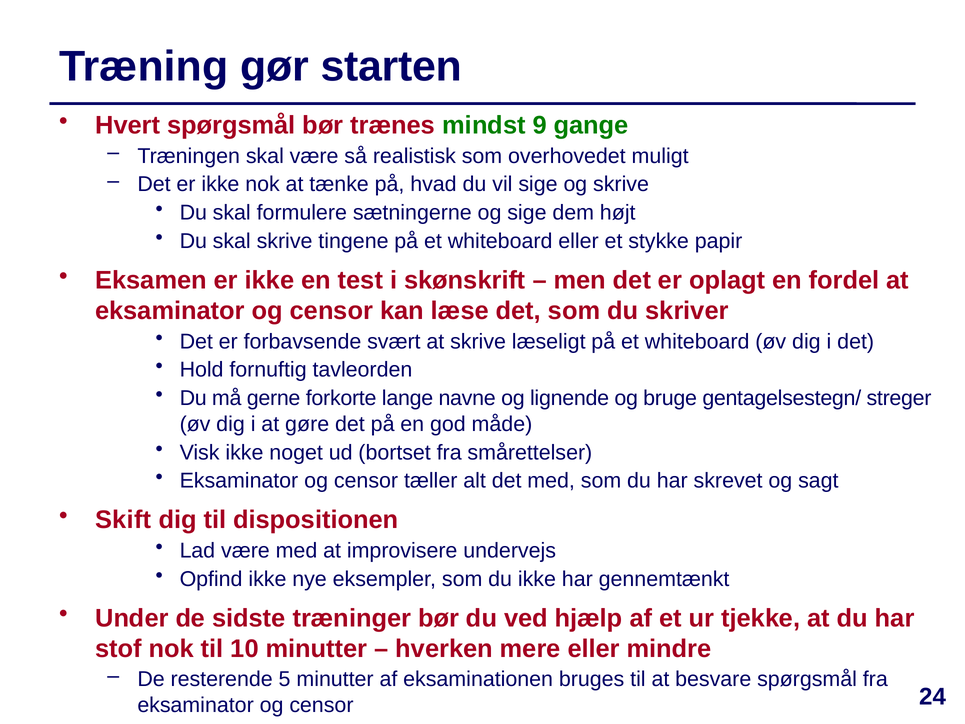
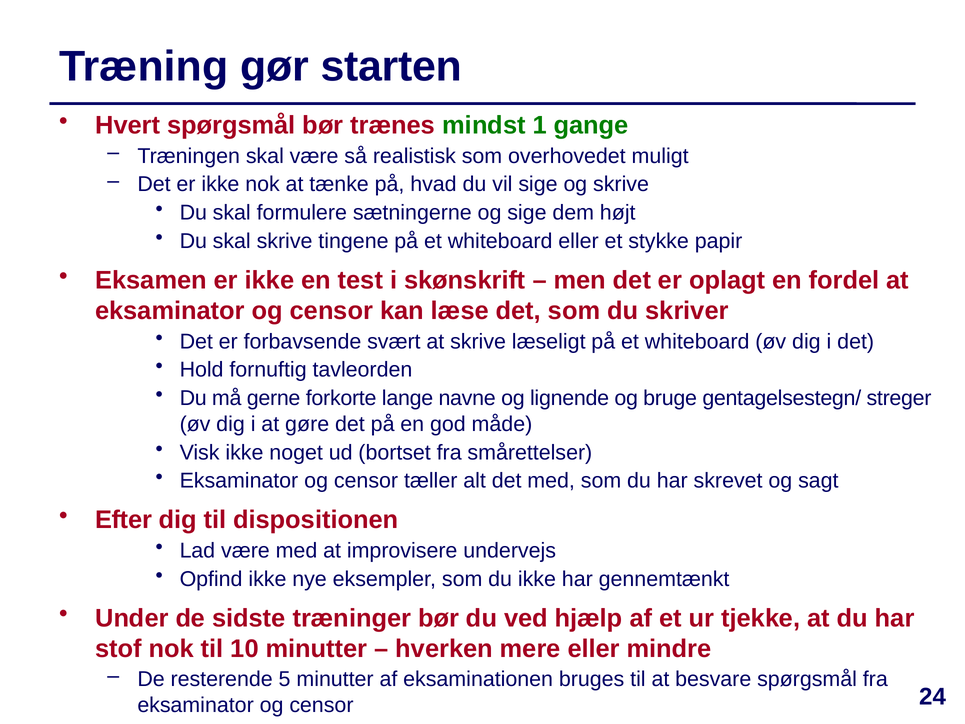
9: 9 -> 1
Skift: Skift -> Efter
